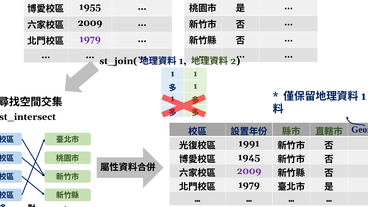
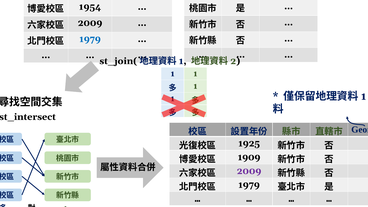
1955: 1955 -> 1954
1979 at (90, 39) colour: purple -> blue
1991: 1991 -> 1925
1945: 1945 -> 1909
